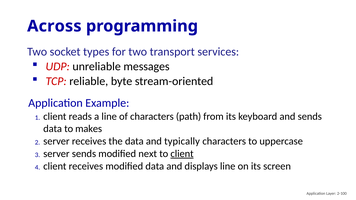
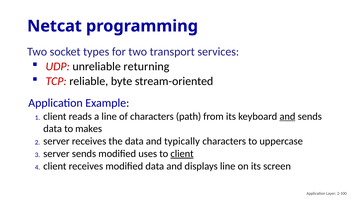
Across: Across -> Netcat
messages: messages -> returning
and at (287, 116) underline: none -> present
next: next -> uses
